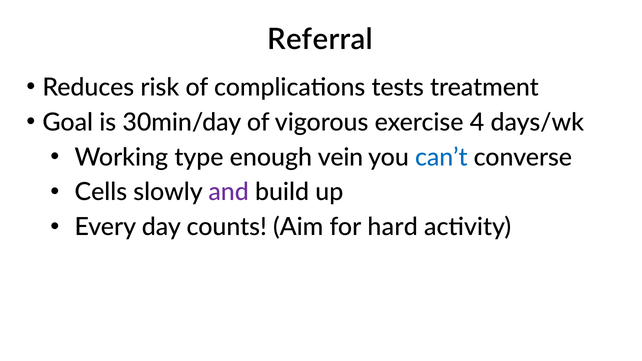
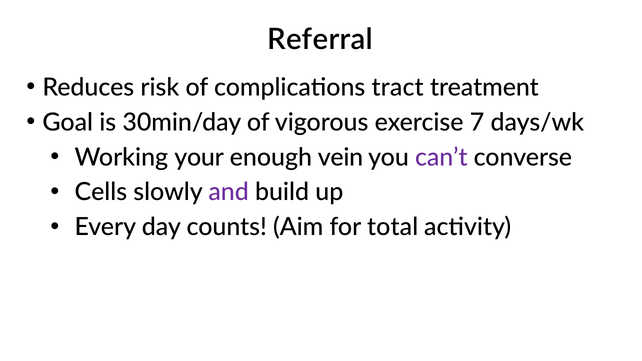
tests: tests -> tract
4: 4 -> 7
type: type -> your
can’t colour: blue -> purple
hard: hard -> total
